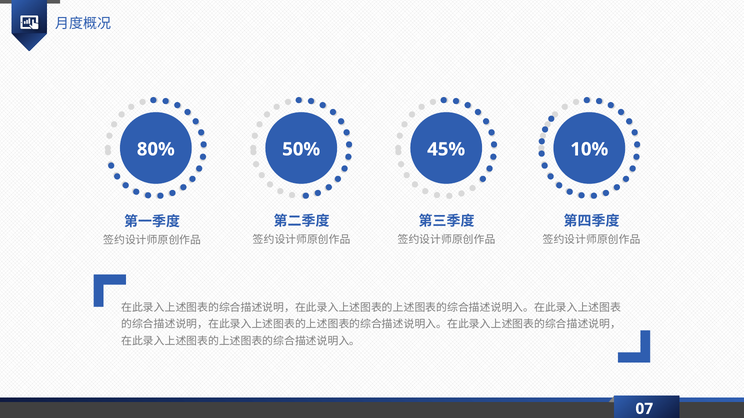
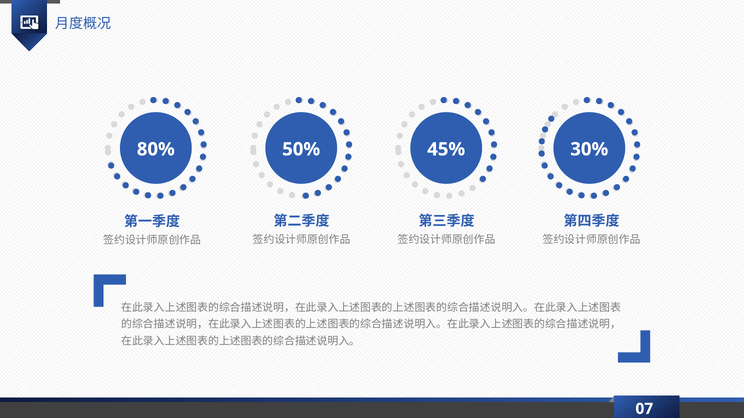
10%: 10% -> 30%
